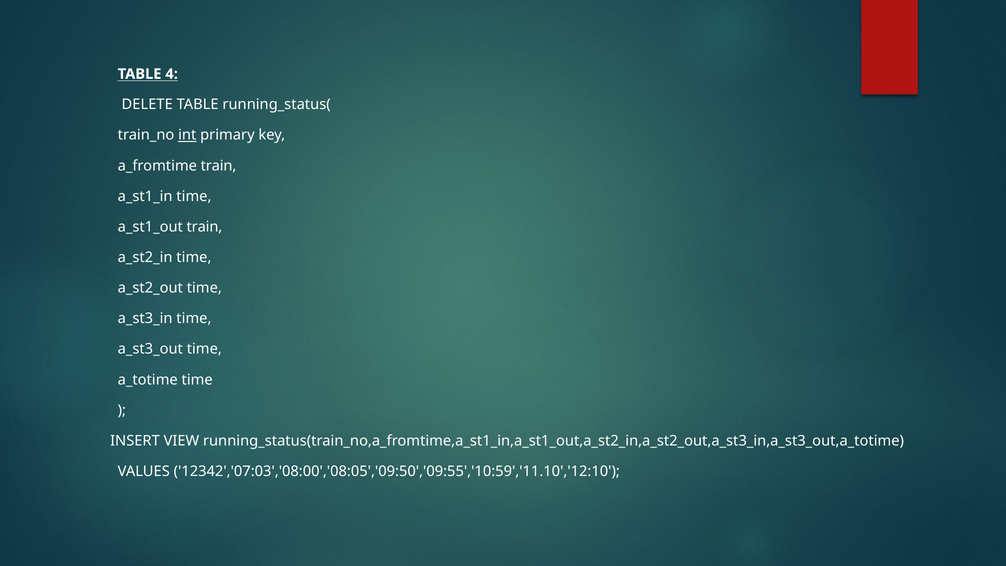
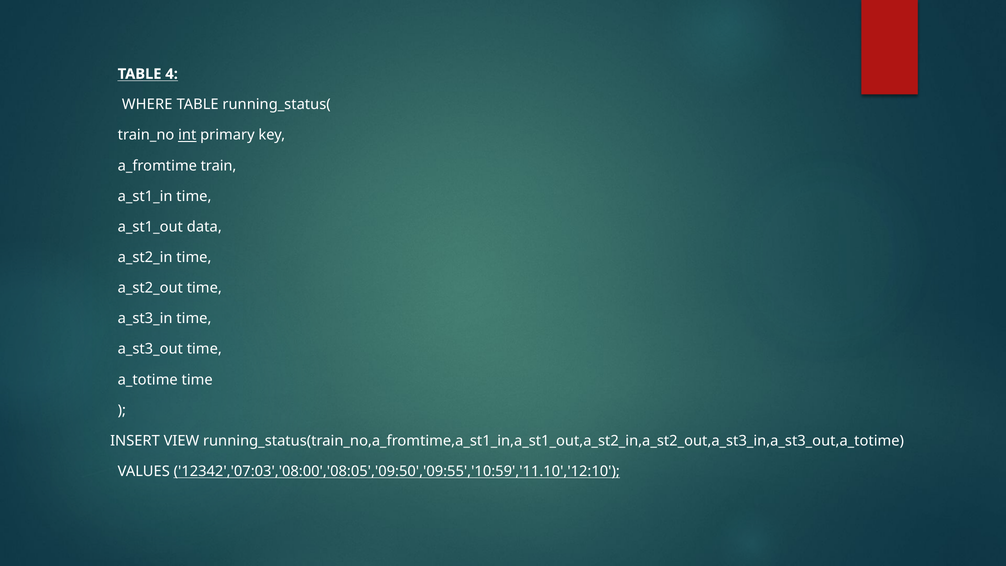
DELETE: DELETE -> WHERE
a_st1_out train: train -> data
12342','07:03','08:00','08:05','09:50','09:55','10:59','11.10','12:10 underline: none -> present
